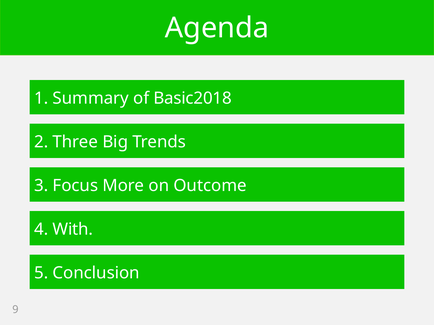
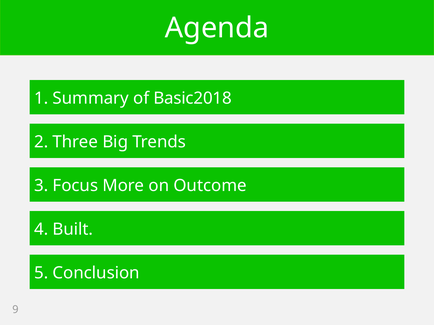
With: With -> Built
